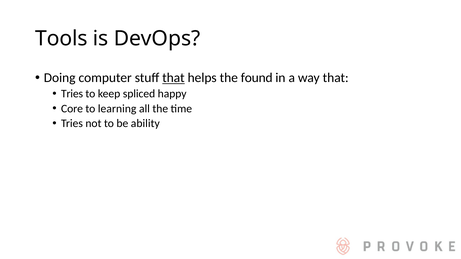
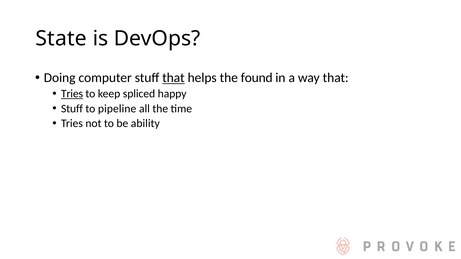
Tools: Tools -> State
Tries at (72, 94) underline: none -> present
Core at (72, 109): Core -> Stuff
learning: learning -> pipeline
